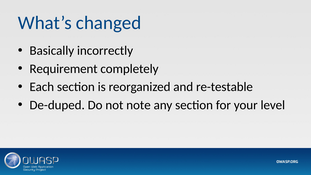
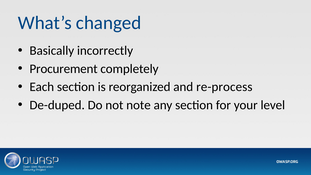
Requirement: Requirement -> Procurement
re-testable: re-testable -> re-process
